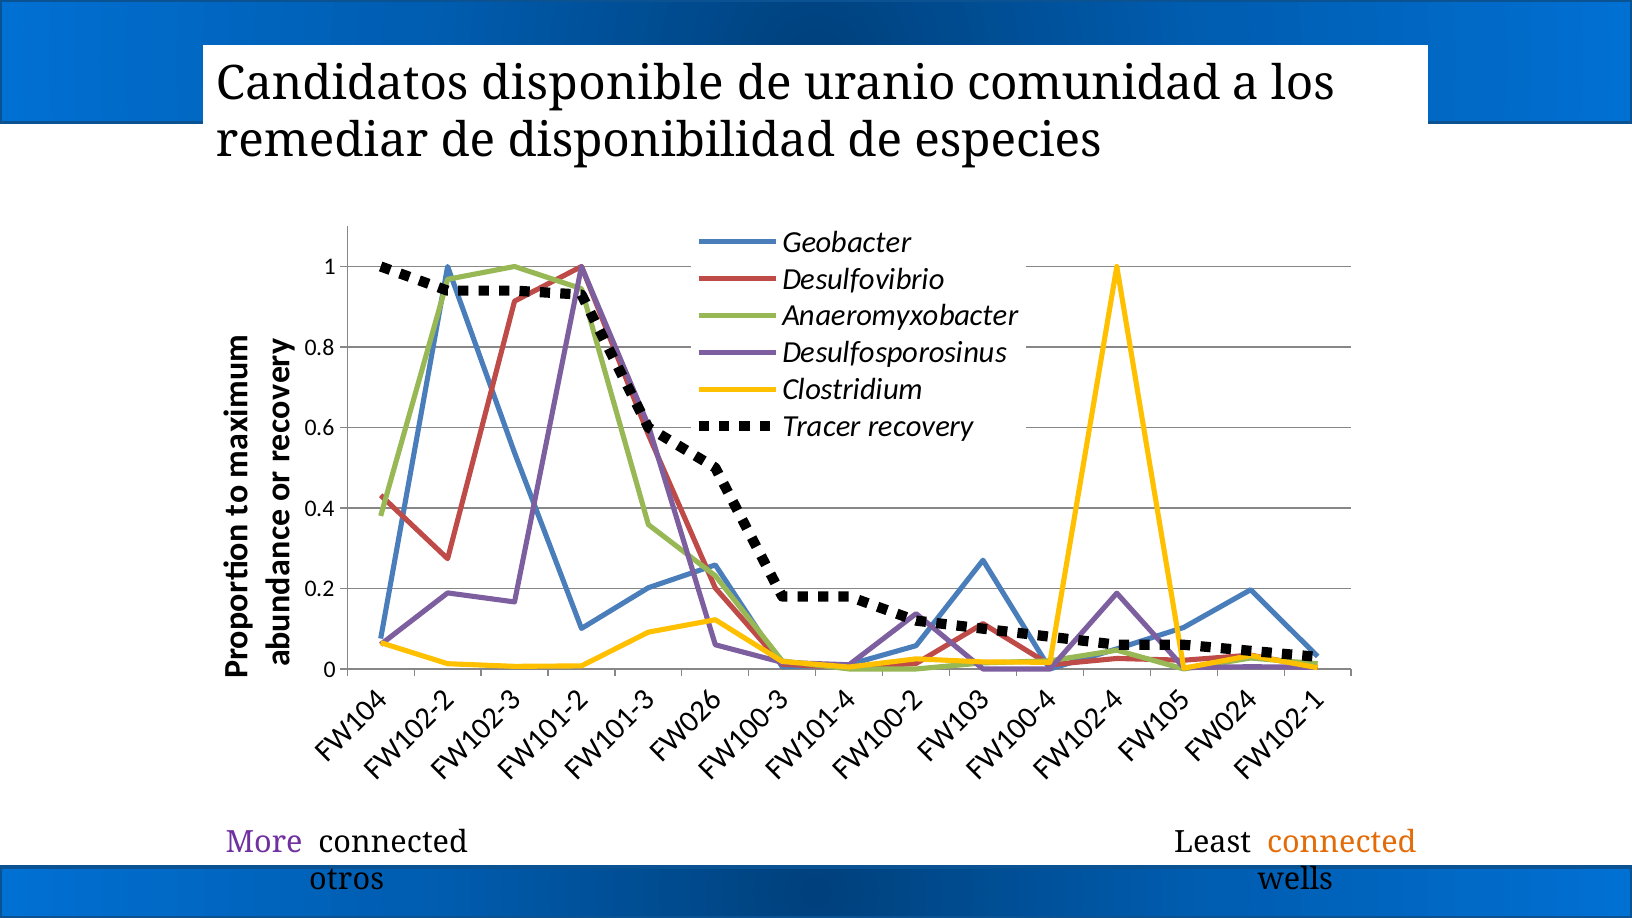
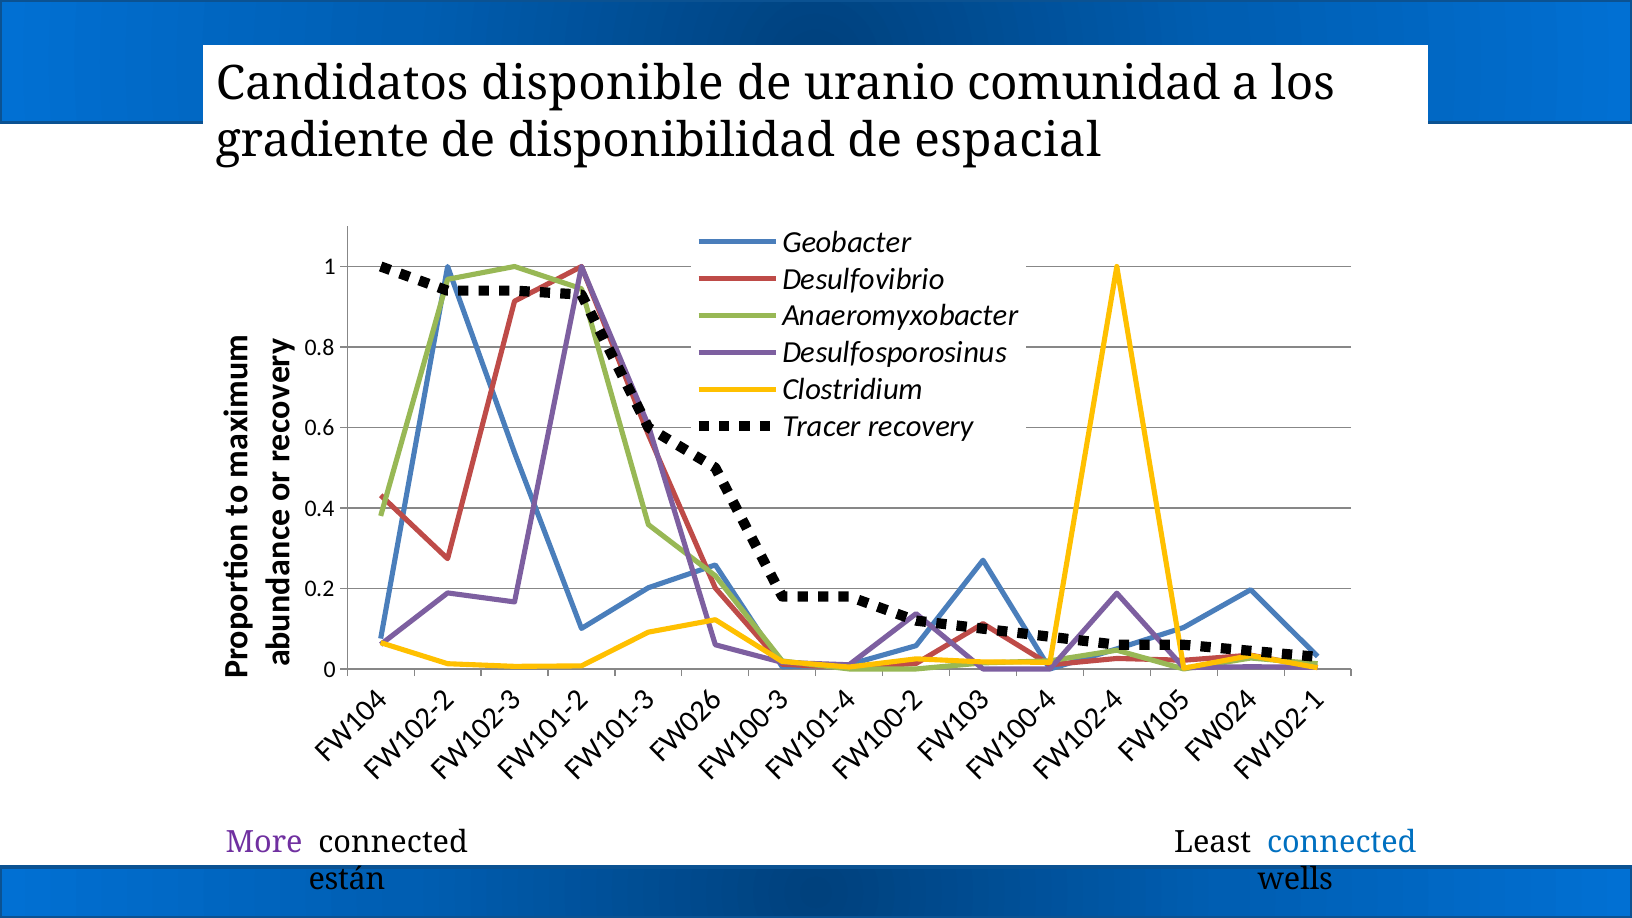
remediar: remediar -> gradiente
especies: especies -> espacial
connected at (1342, 842) colour: orange -> blue
otros: otros -> están
